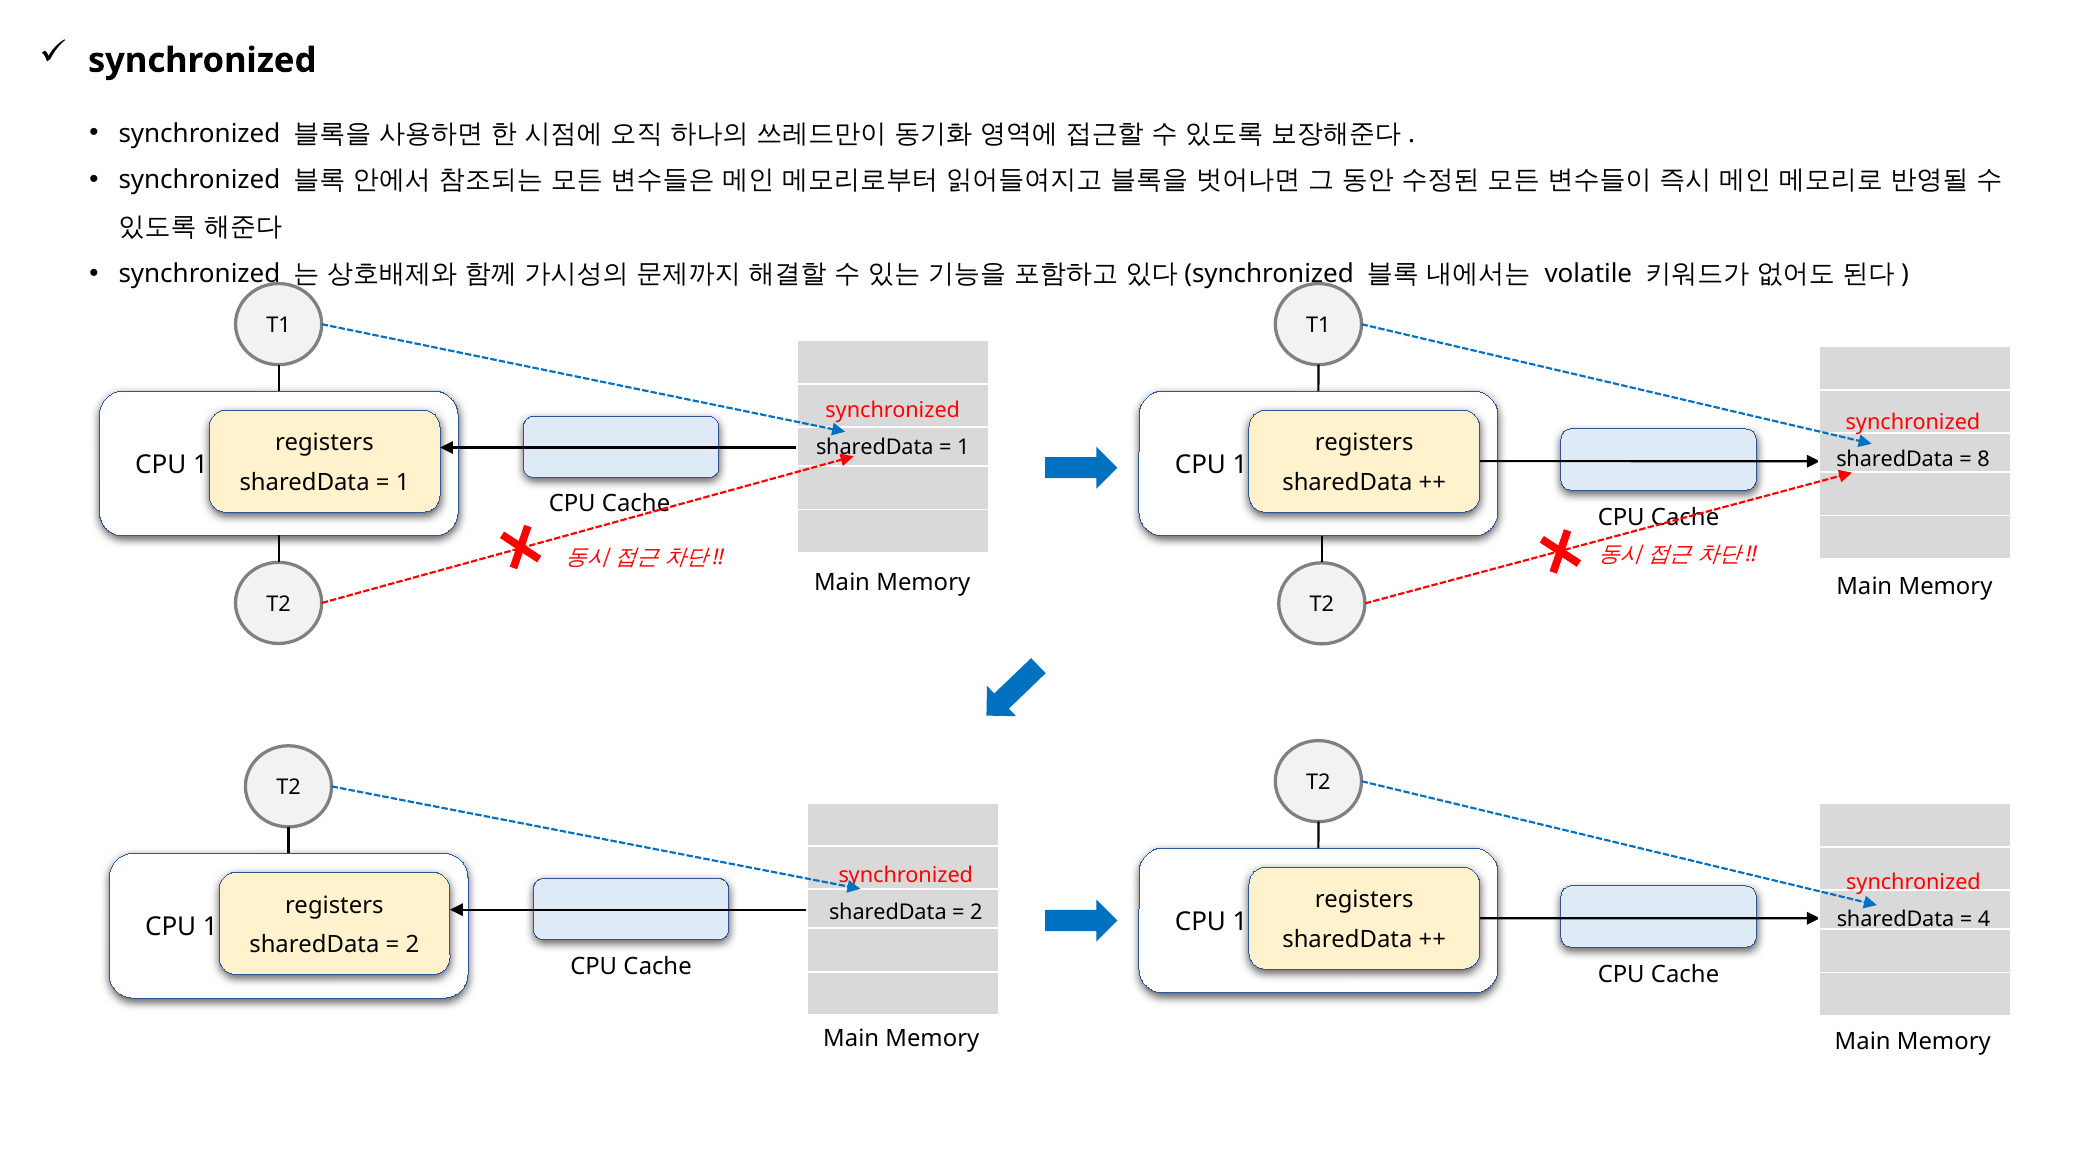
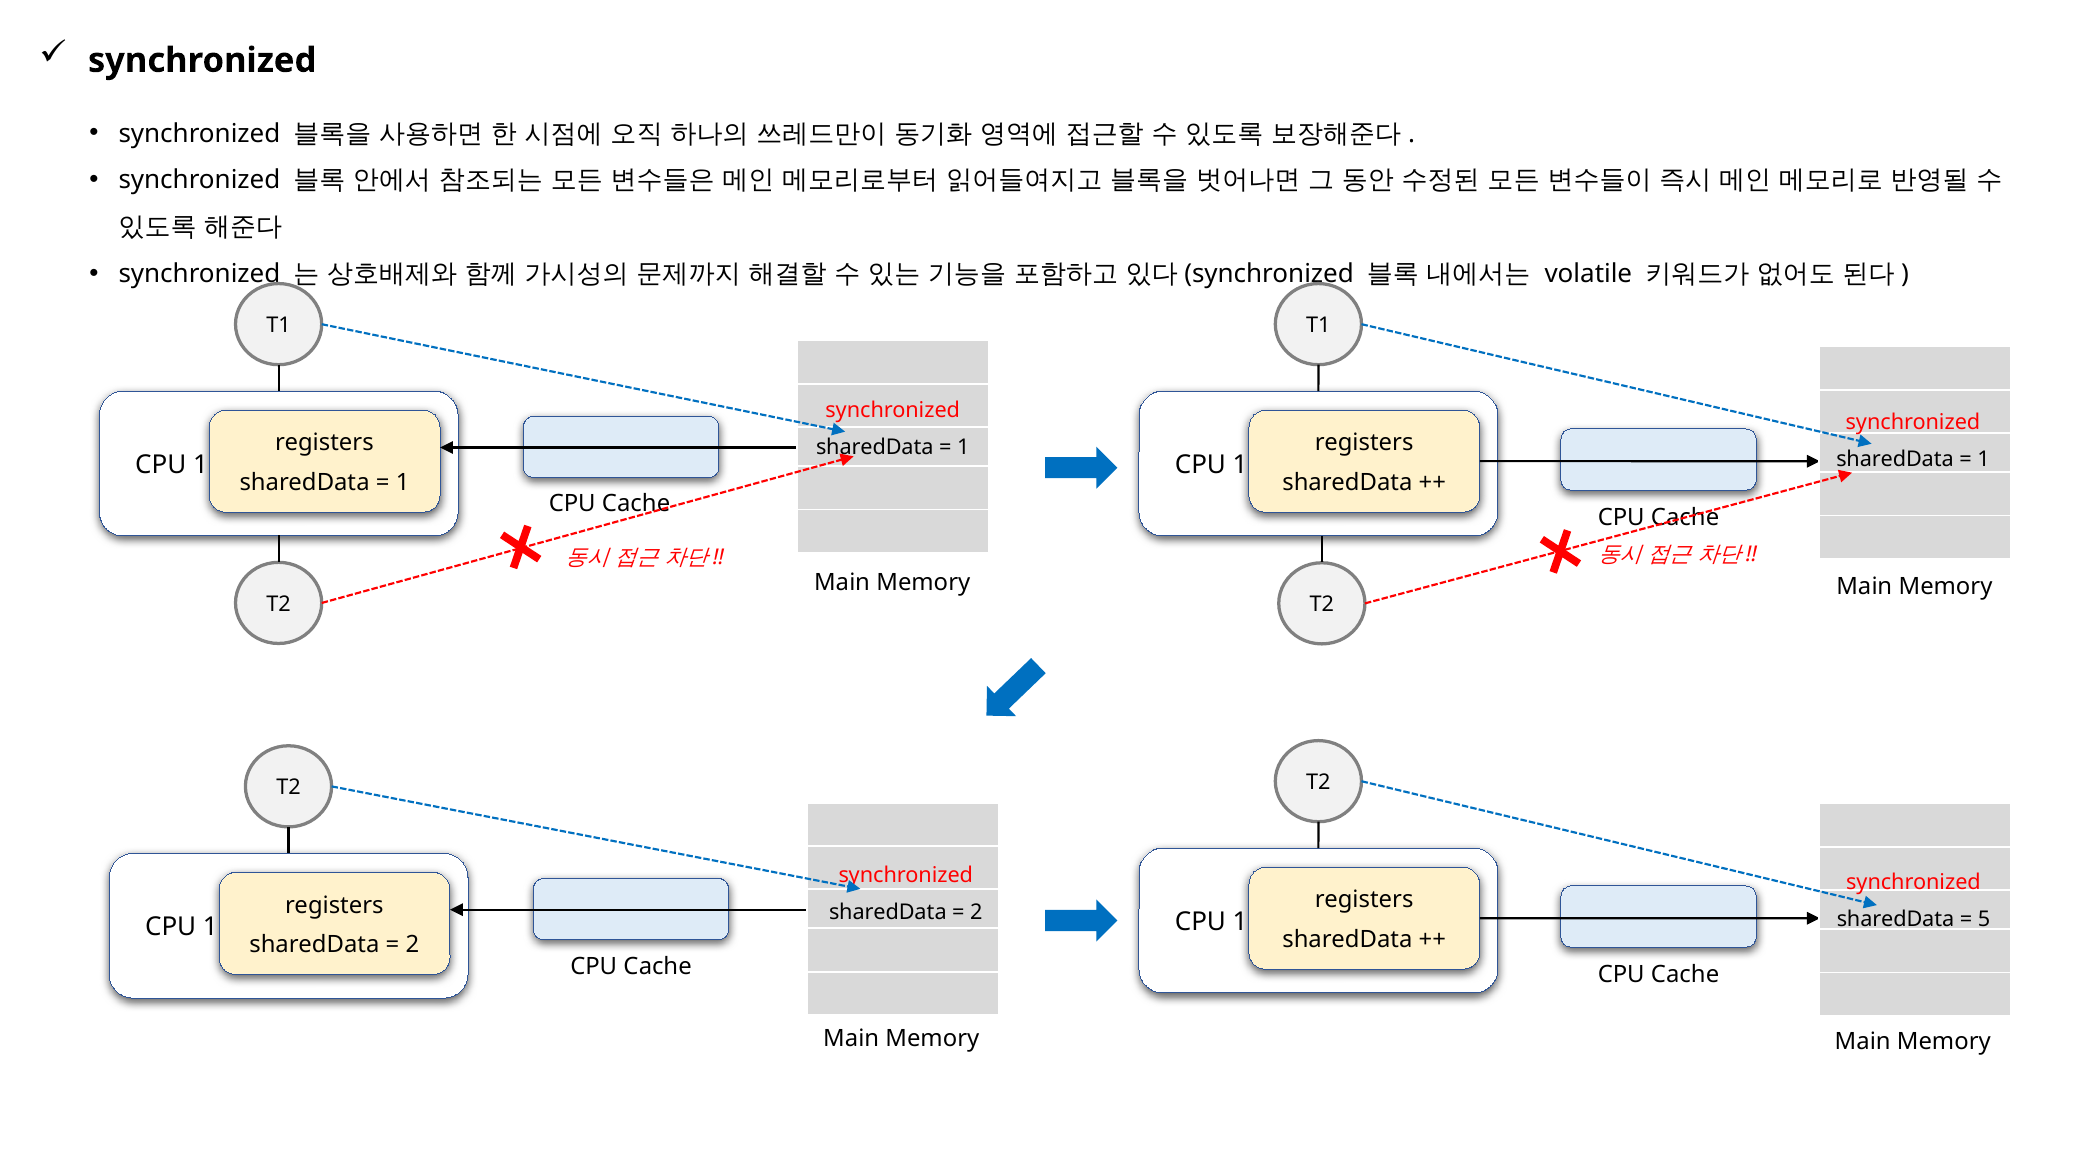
8 at (1984, 459): 8 -> 1
4: 4 -> 5
